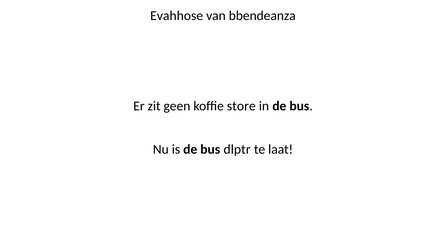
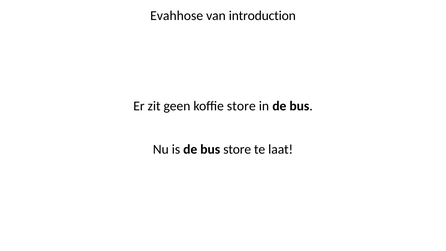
bbendeanza: bbendeanza -> introduction
bus dlptr: dlptr -> store
